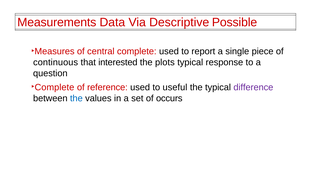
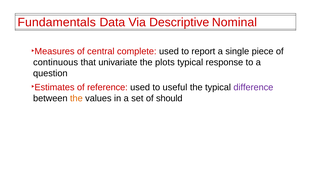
Measurements: Measurements -> Fundamentals
Possible: Possible -> Nominal
interested: interested -> univariate
Complete at (54, 87): Complete -> Estimates
the at (76, 98) colour: blue -> orange
occurs: occurs -> should
